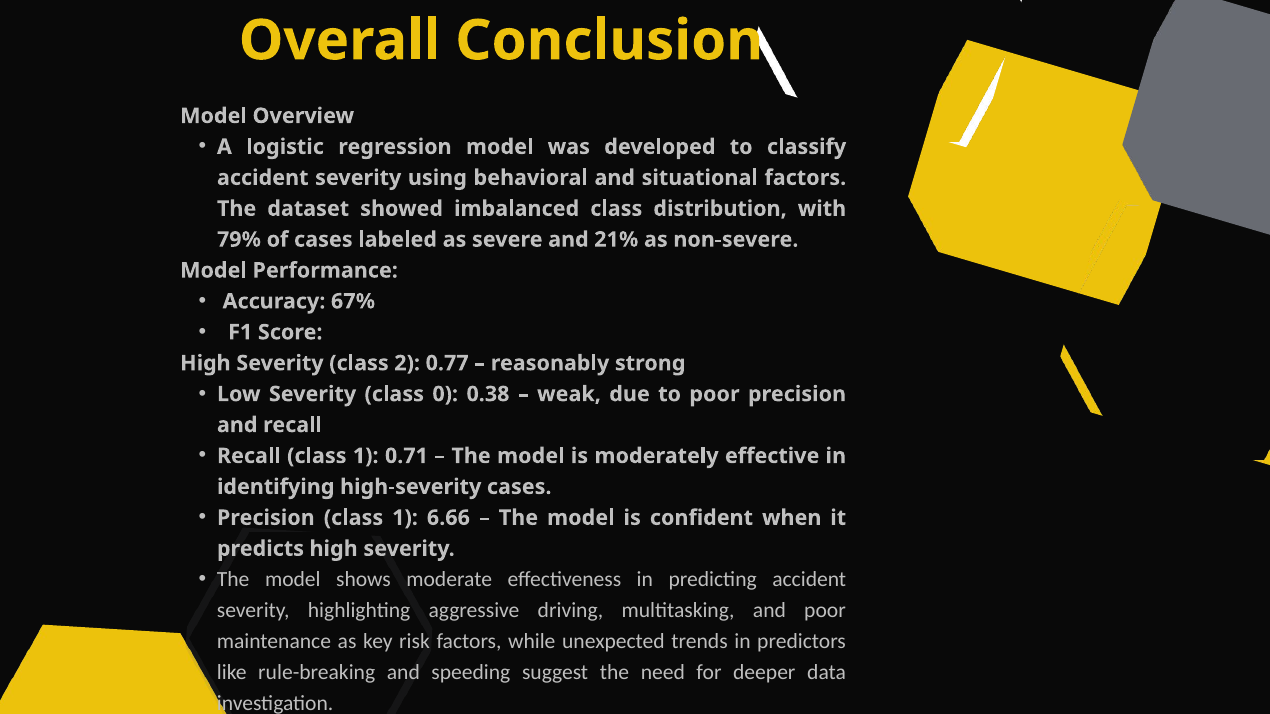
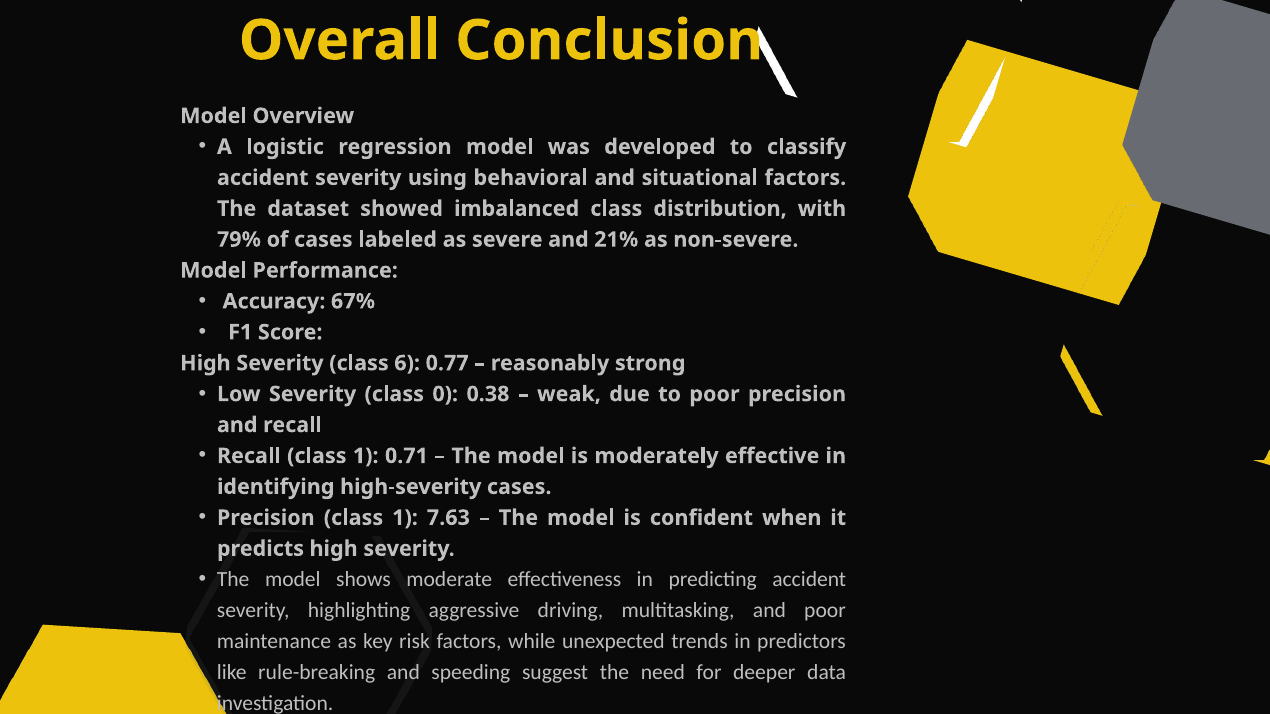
2: 2 -> 6
6.66: 6.66 -> 7.63
